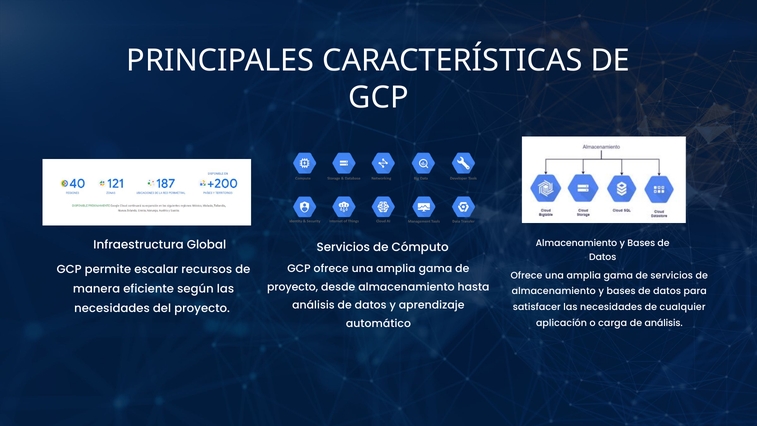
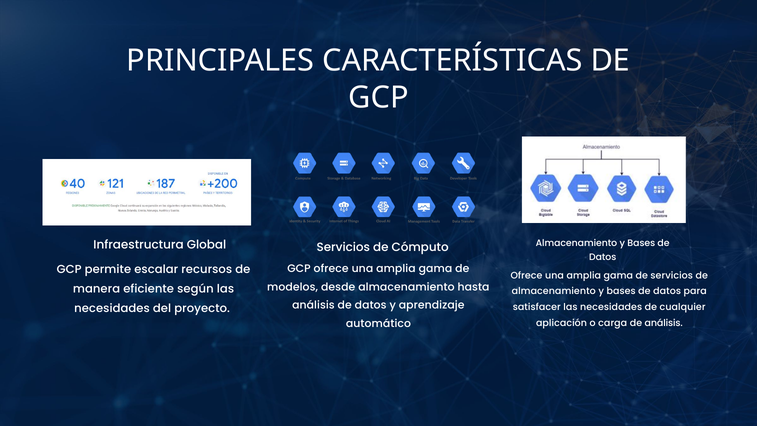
proyecto at (293, 287): proyecto -> modelos
